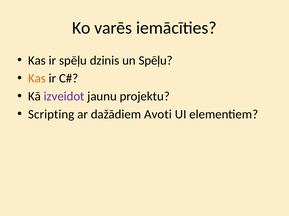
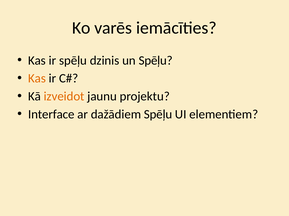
izveidot colour: purple -> orange
Scripting: Scripting -> Interface
dažādiem Avoti: Avoti -> Spēļu
